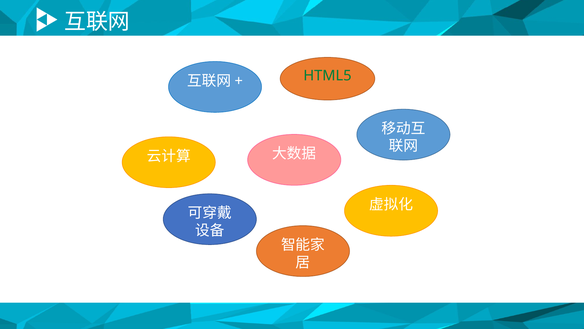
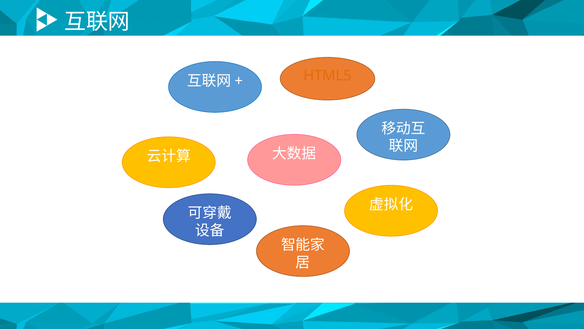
HTML5 colour: green -> orange
